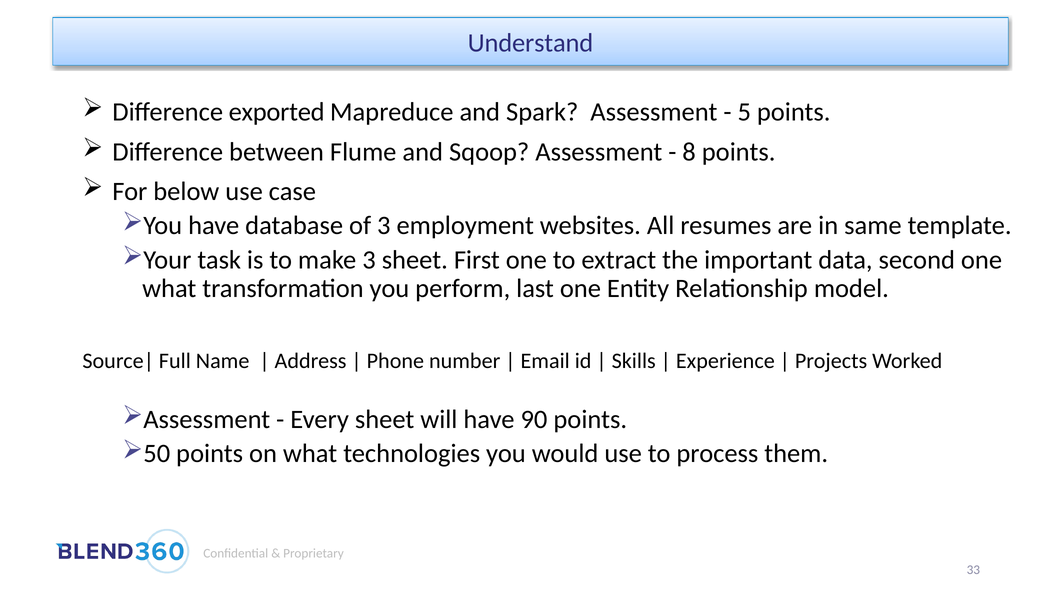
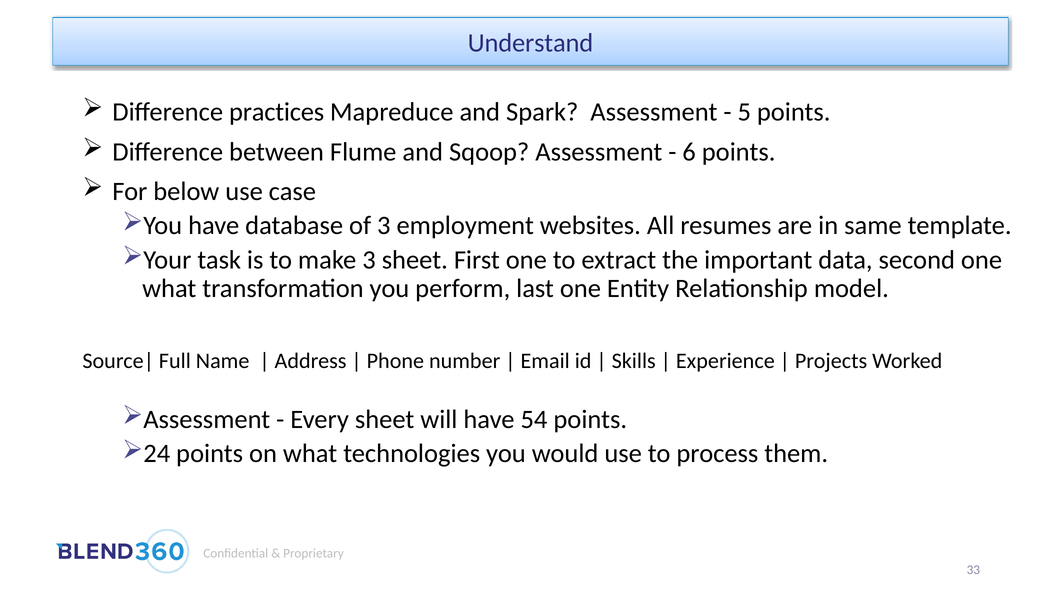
exported: exported -> practices
8: 8 -> 6
90: 90 -> 54
50: 50 -> 24
